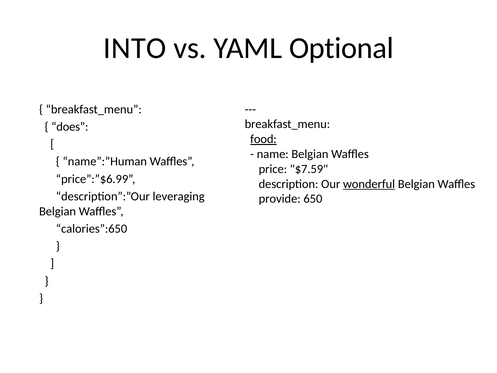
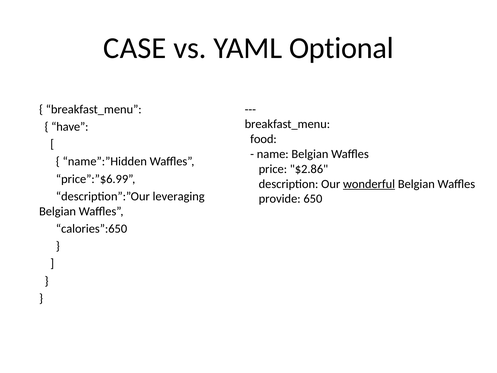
INTO: INTO -> CASE
does: does -> have
food underline: present -> none
name”:”Human: name”:”Human -> name”:”Hidden
$7.59: $7.59 -> $2.86
